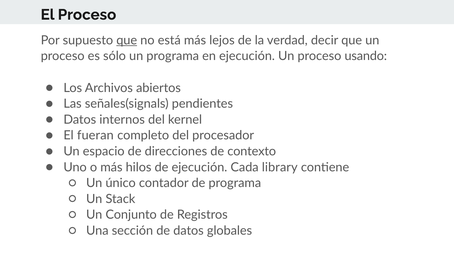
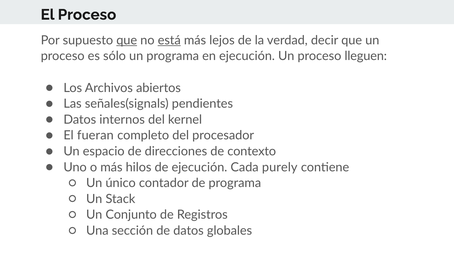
está underline: none -> present
usando: usando -> lleguen
library: library -> purely
